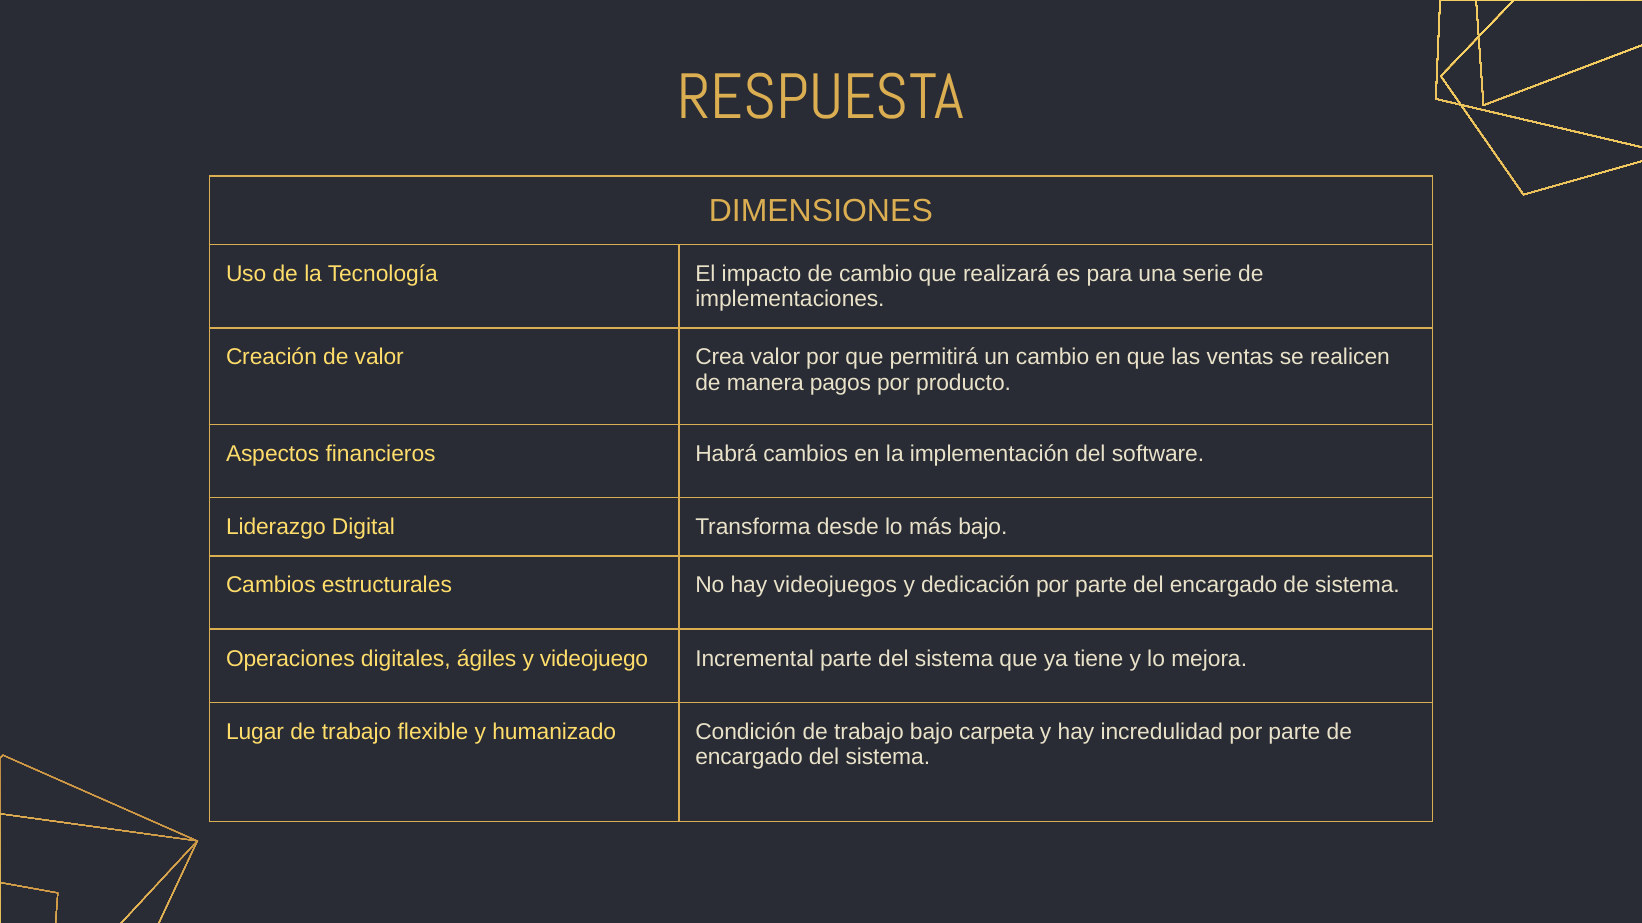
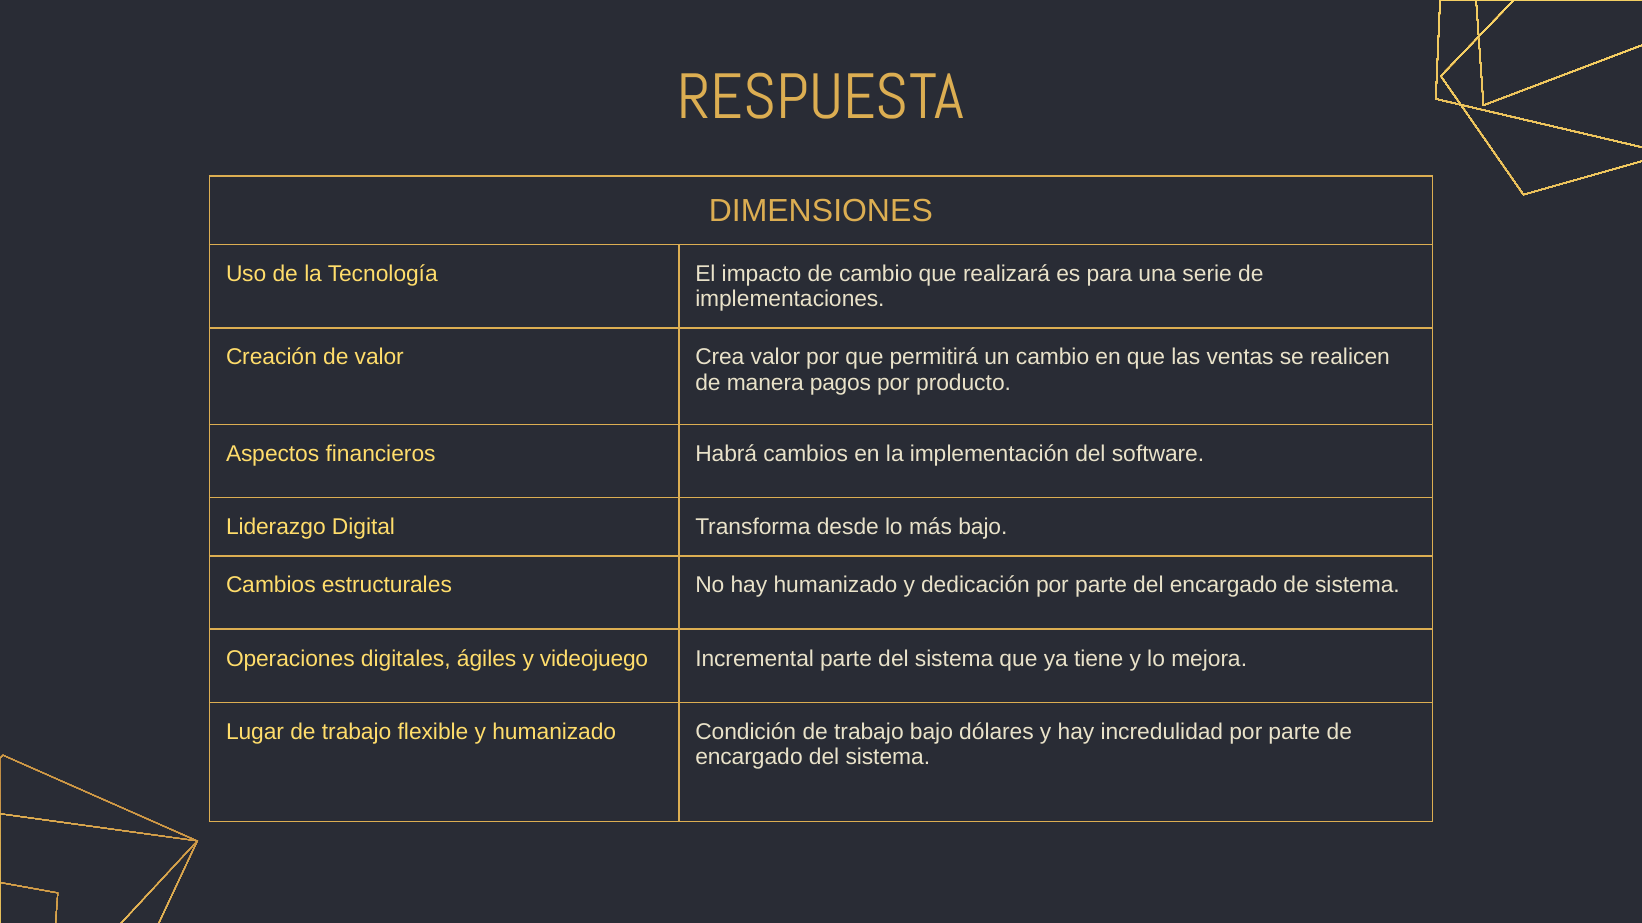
hay videojuegos: videojuegos -> humanizado
carpeta: carpeta -> dólares
